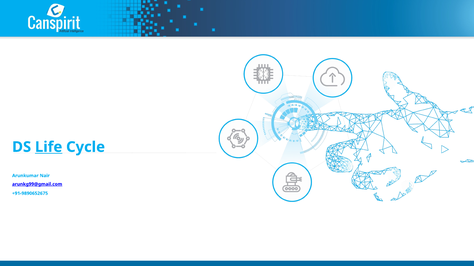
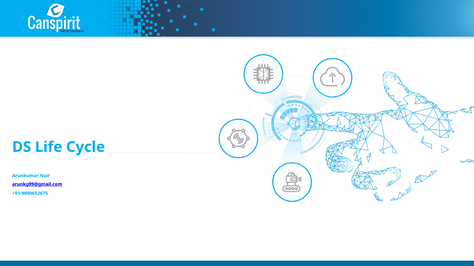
Life underline: present -> none
